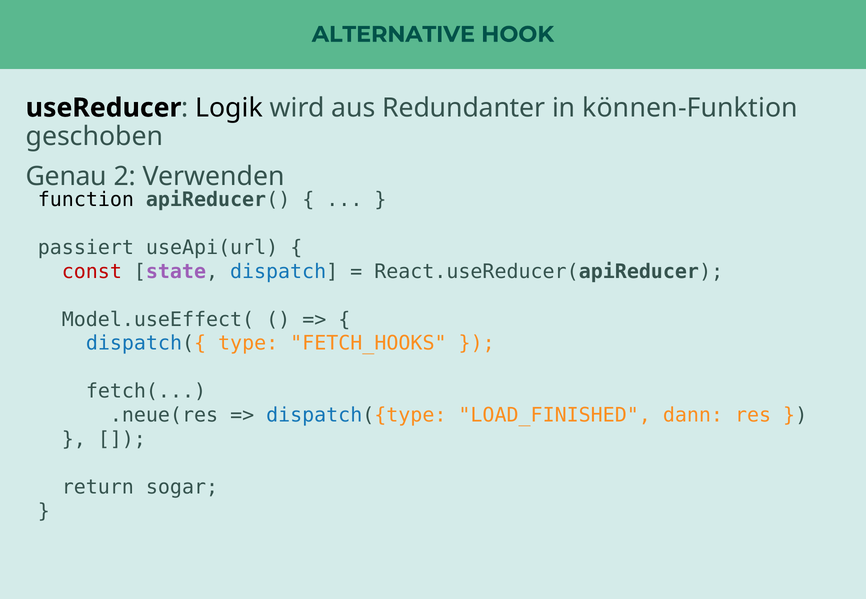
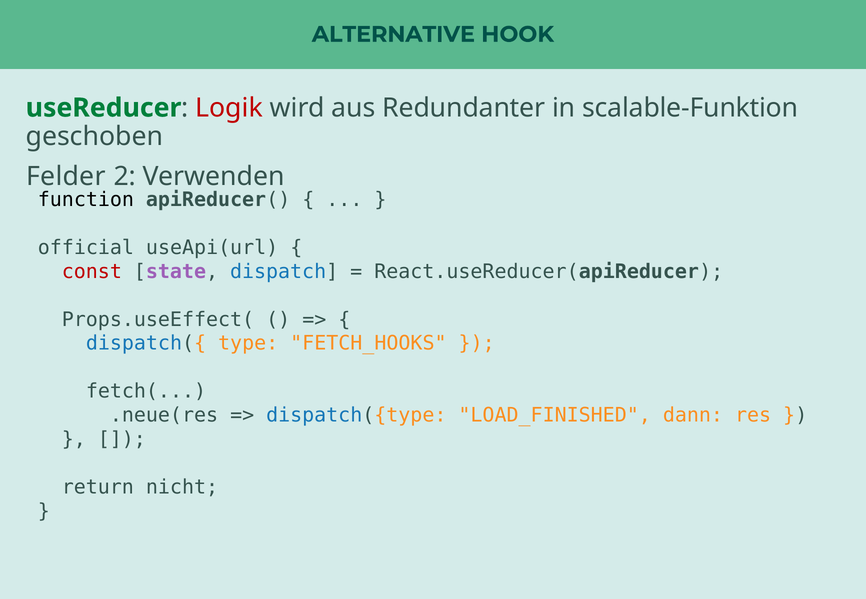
useReducer colour: black -> green
Logik colour: black -> red
können-Funktion: können-Funktion -> scalable-Funktion
Genau: Genau -> Felder
passiert: passiert -> official
Model.useEffect(: Model.useEffect( -> Props.useEffect(
sogar: sogar -> nicht
